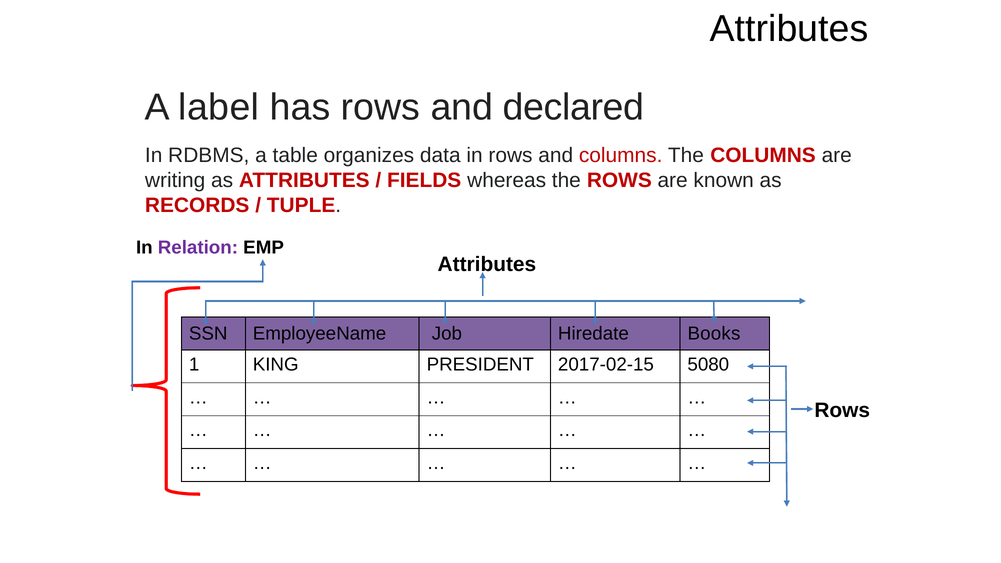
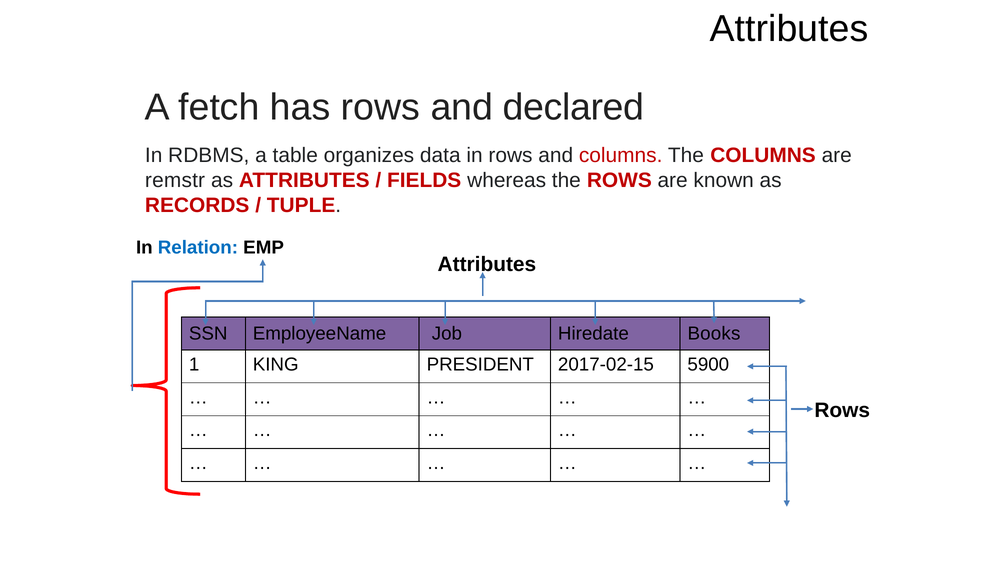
label: label -> fetch
writing: writing -> remstr
Relation colour: purple -> blue
5080: 5080 -> 5900
